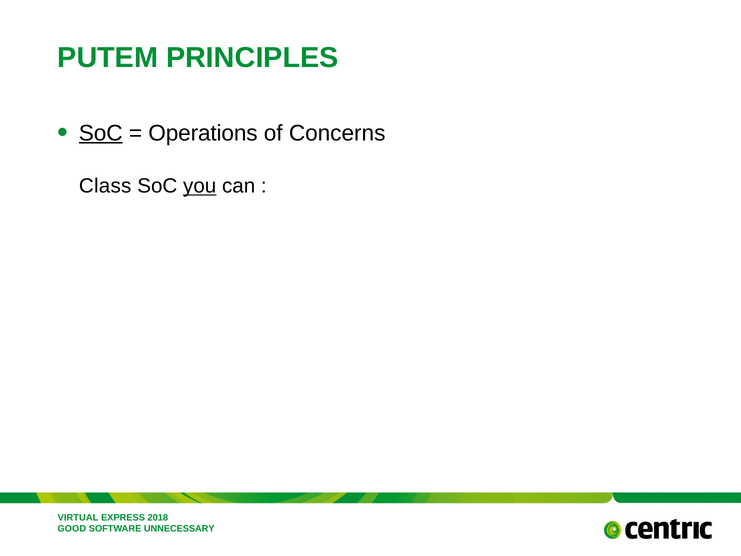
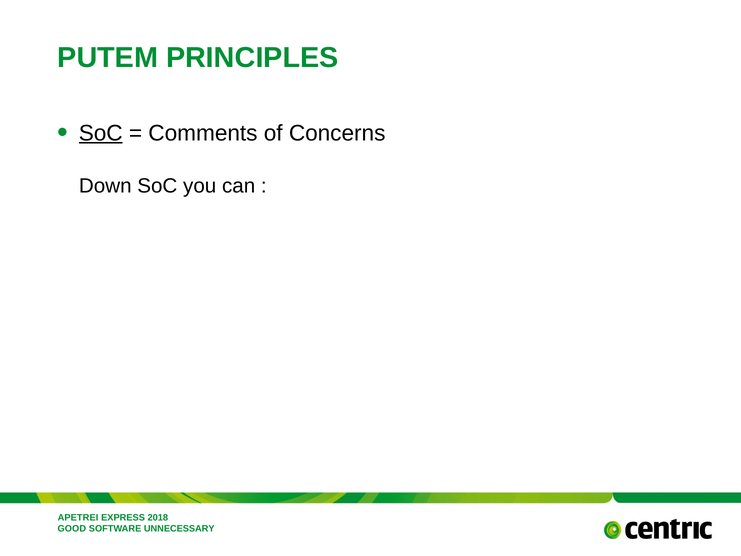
Operations: Operations -> Comments
Class: Class -> Down
you underline: present -> none
VIRTUAL: VIRTUAL -> APETREI
